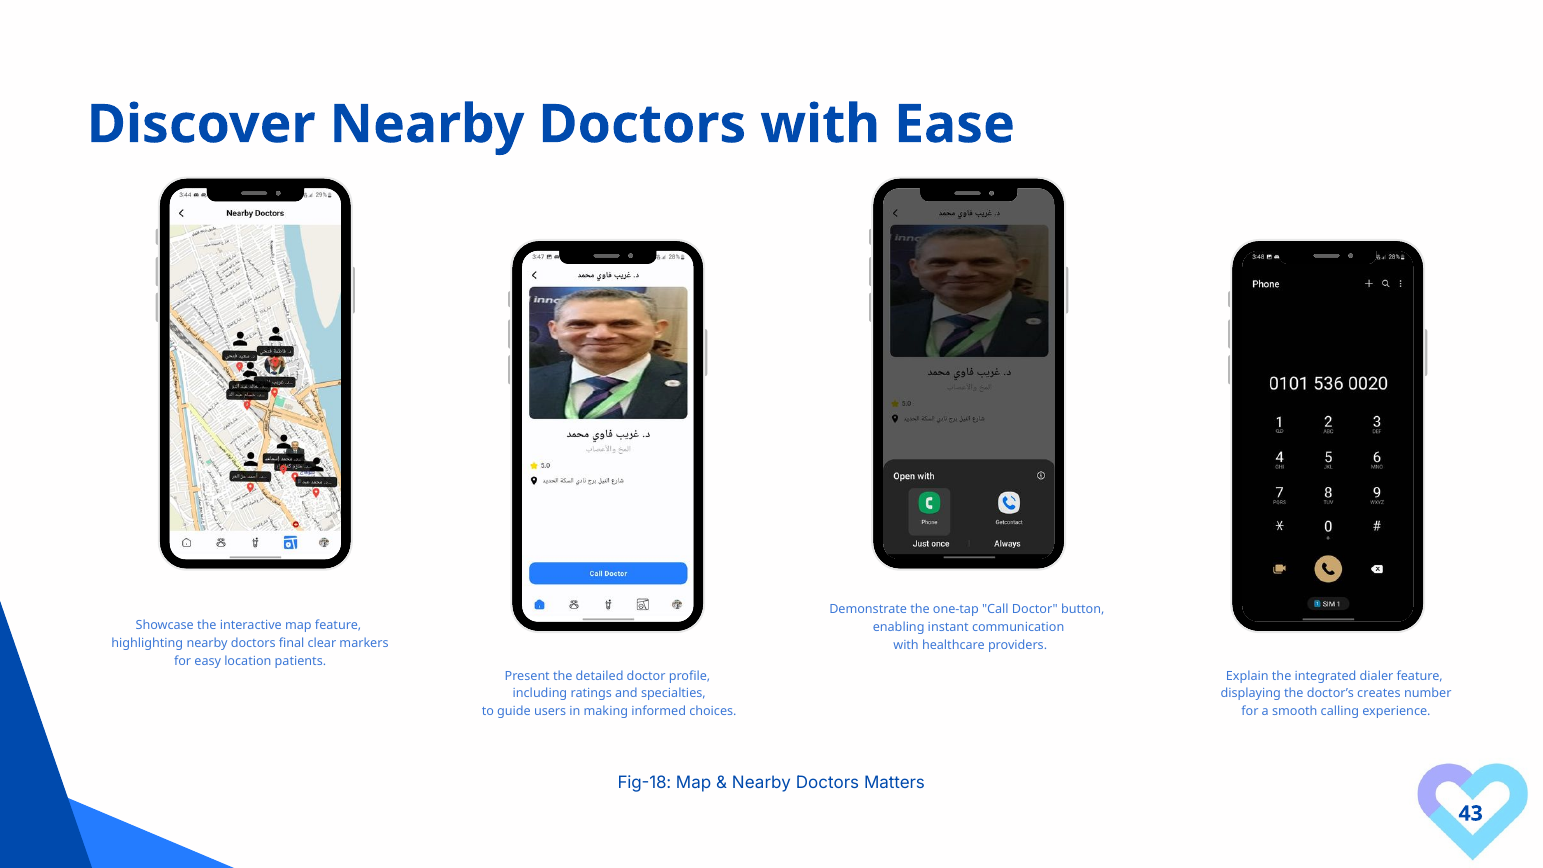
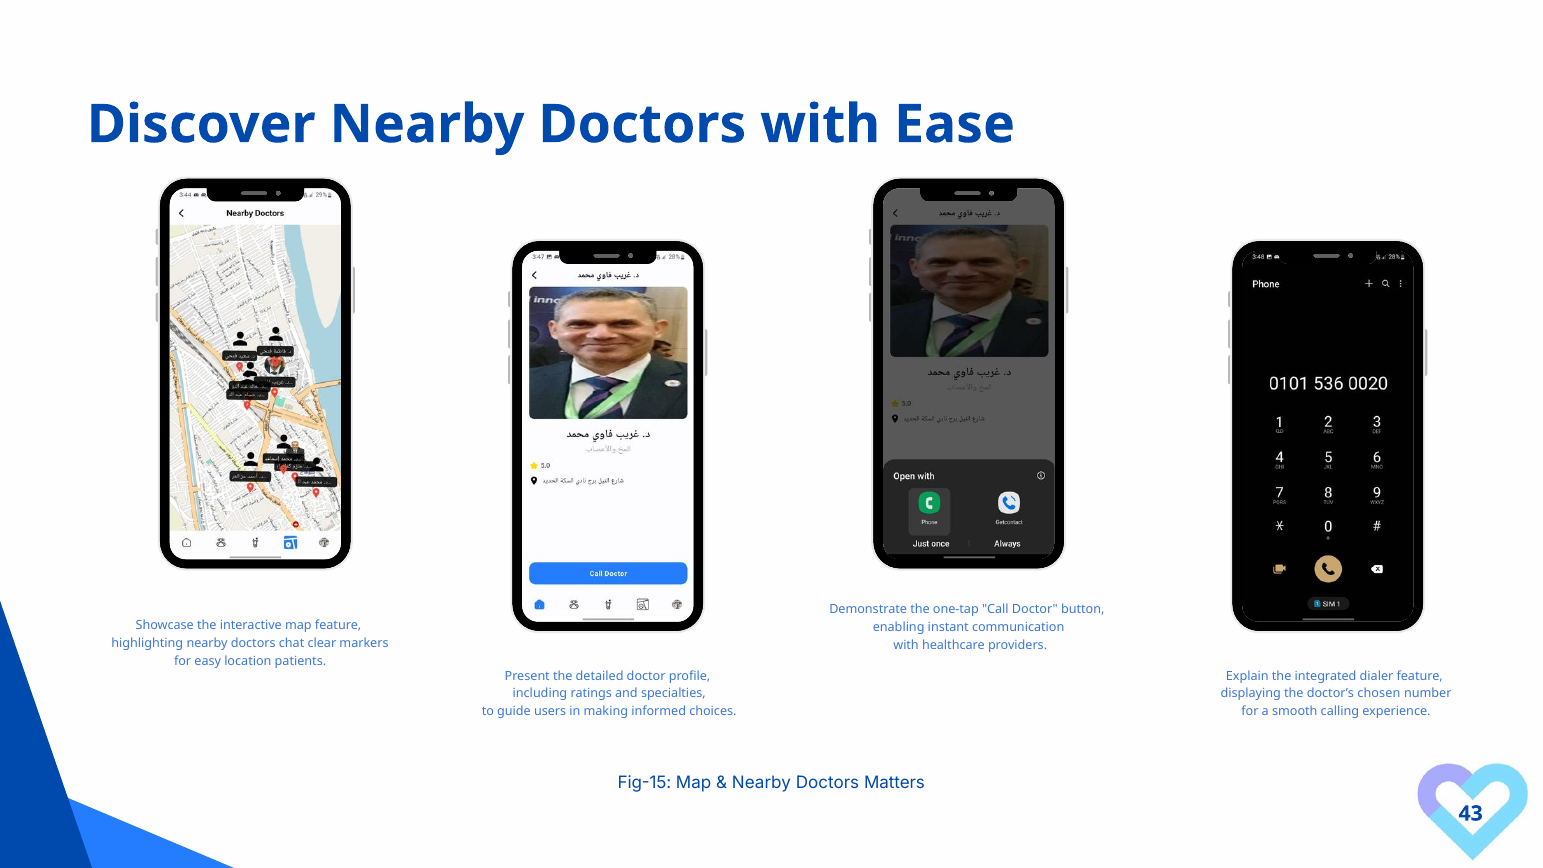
final: final -> chat
creates: creates -> chosen
Fig-18: Fig-18 -> Fig-15
